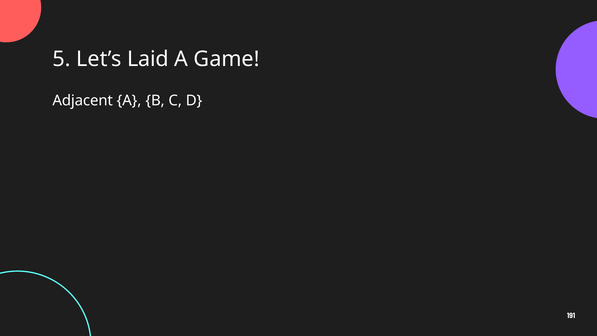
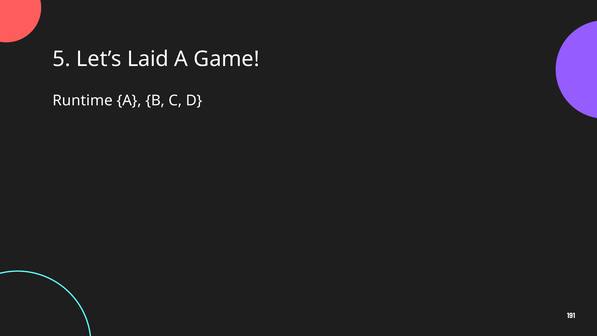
Adjacent: Adjacent -> Runtime
